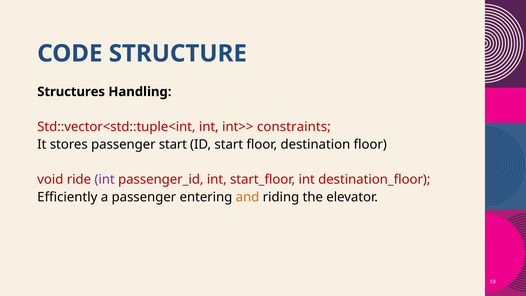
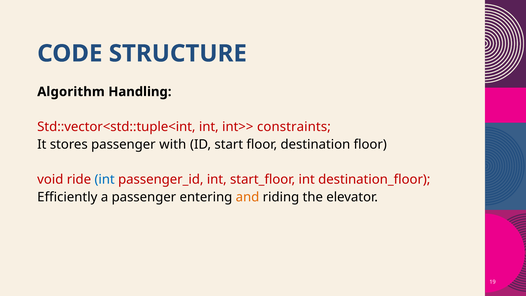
Structures: Structures -> Algorithm
passenger start: start -> with
int at (105, 179) colour: purple -> blue
